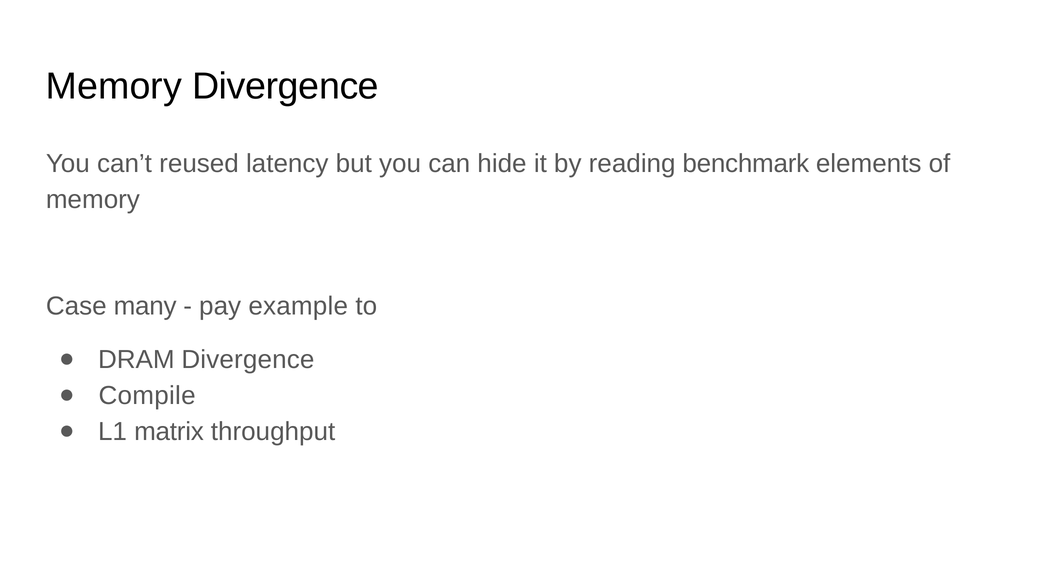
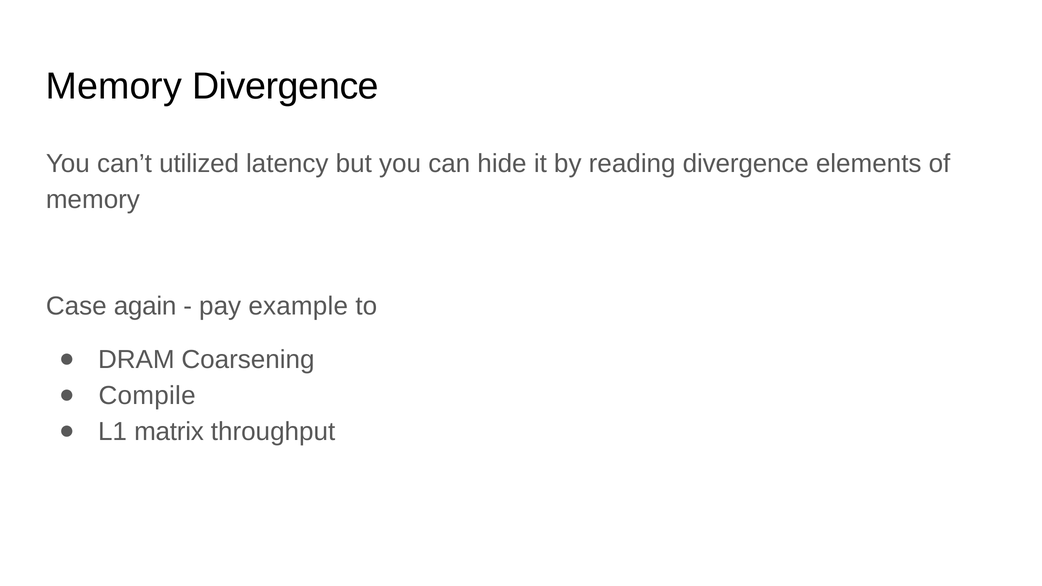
reused: reused -> utilized
reading benchmark: benchmark -> divergence
many: many -> again
DRAM Divergence: Divergence -> Coarsening
